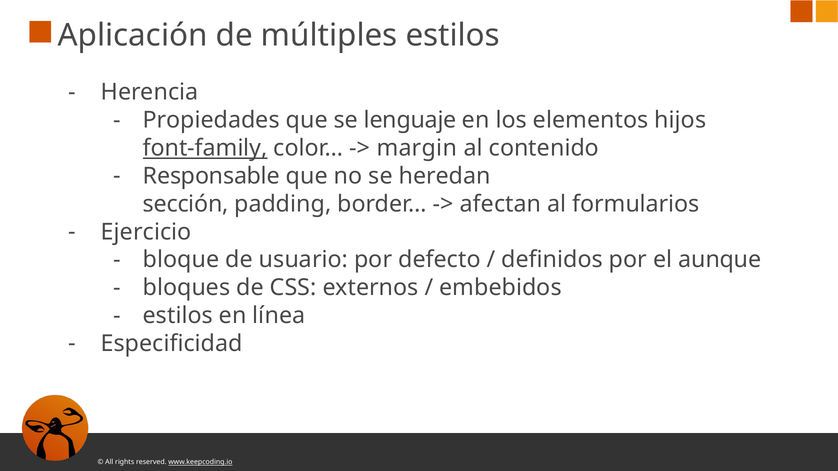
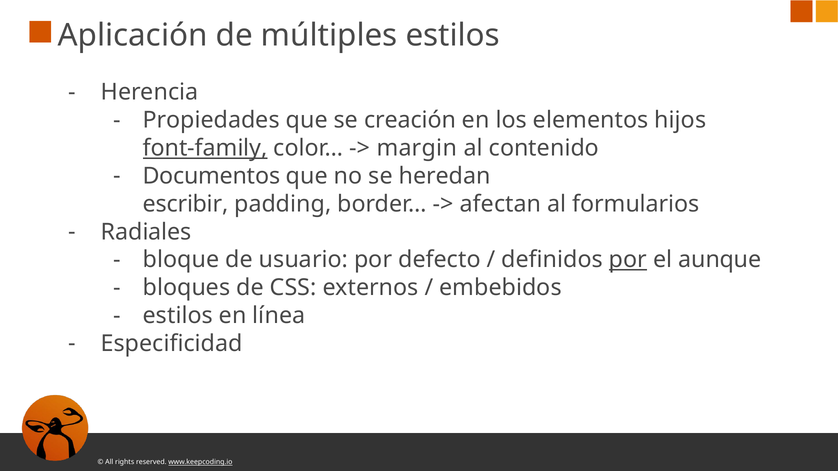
lenguaje: lenguaje -> creación
Responsable: Responsable -> Documentos
sección: sección -> escribir
Ejercicio: Ejercicio -> Radiales
por at (628, 260) underline: none -> present
